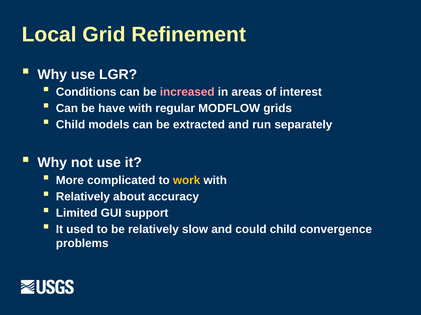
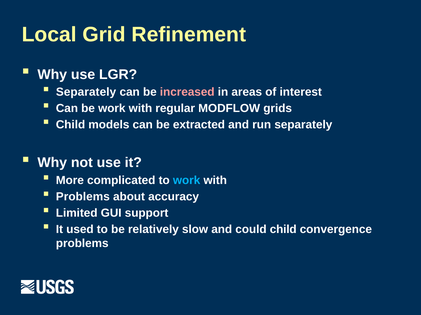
Conditions at (86, 92): Conditions -> Separately
be have: have -> work
work at (187, 181) colour: yellow -> light blue
Relatively at (83, 197): Relatively -> Problems
